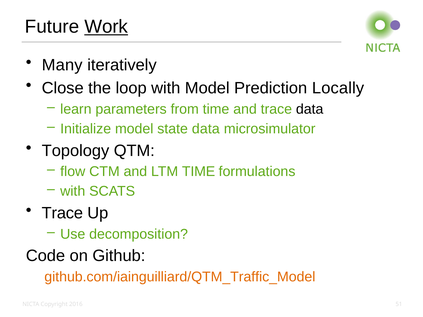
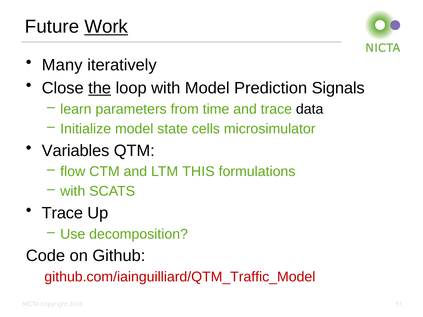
the underline: none -> present
Locally: Locally -> Signals
state data: data -> cells
Topology: Topology -> Variables
LTM TIME: TIME -> THIS
github.com/iainguilliard/QTM_Traffic_Model colour: orange -> red
